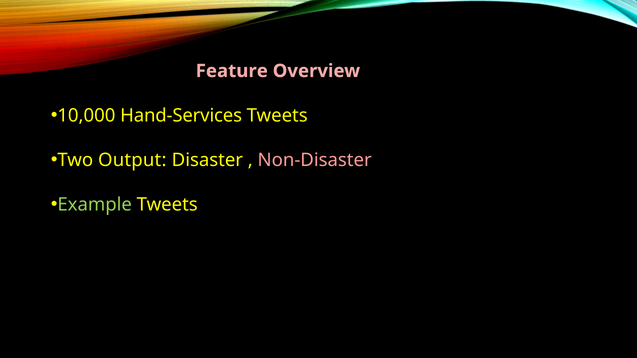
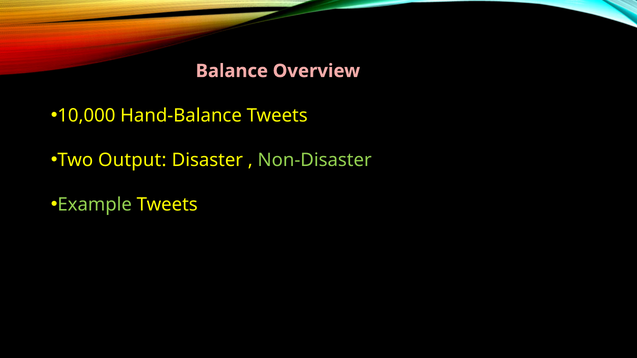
Feature: Feature -> Balance
Hand-Services: Hand-Services -> Hand-Balance
Non-Disaster colour: pink -> light green
